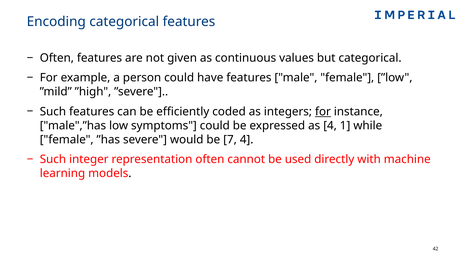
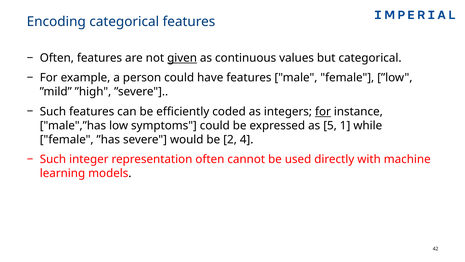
given underline: none -> present
as 4: 4 -> 5
7: 7 -> 2
